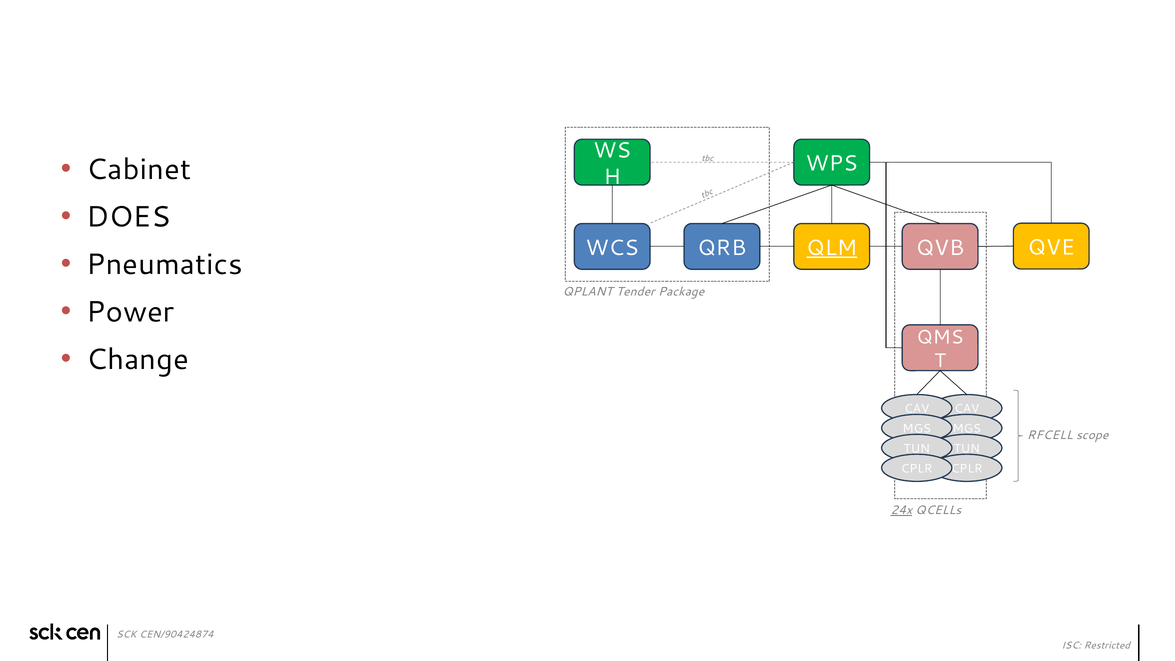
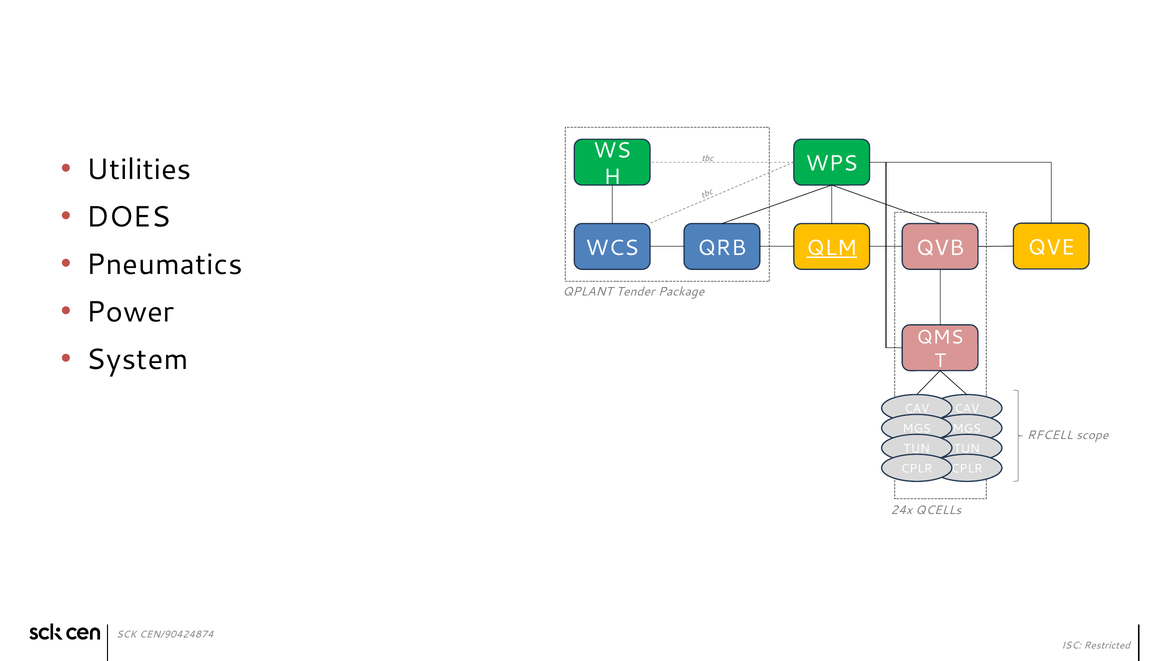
Cabinet: Cabinet -> Utilities
Change: Change -> System
24x underline: present -> none
